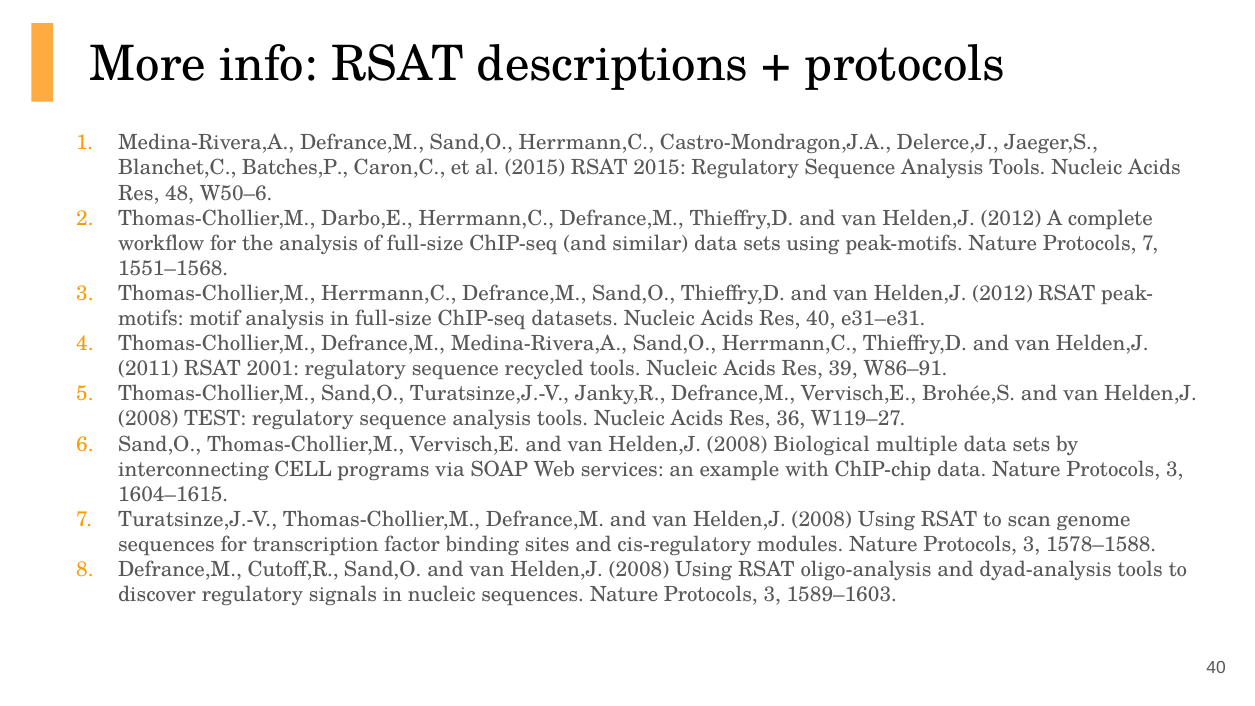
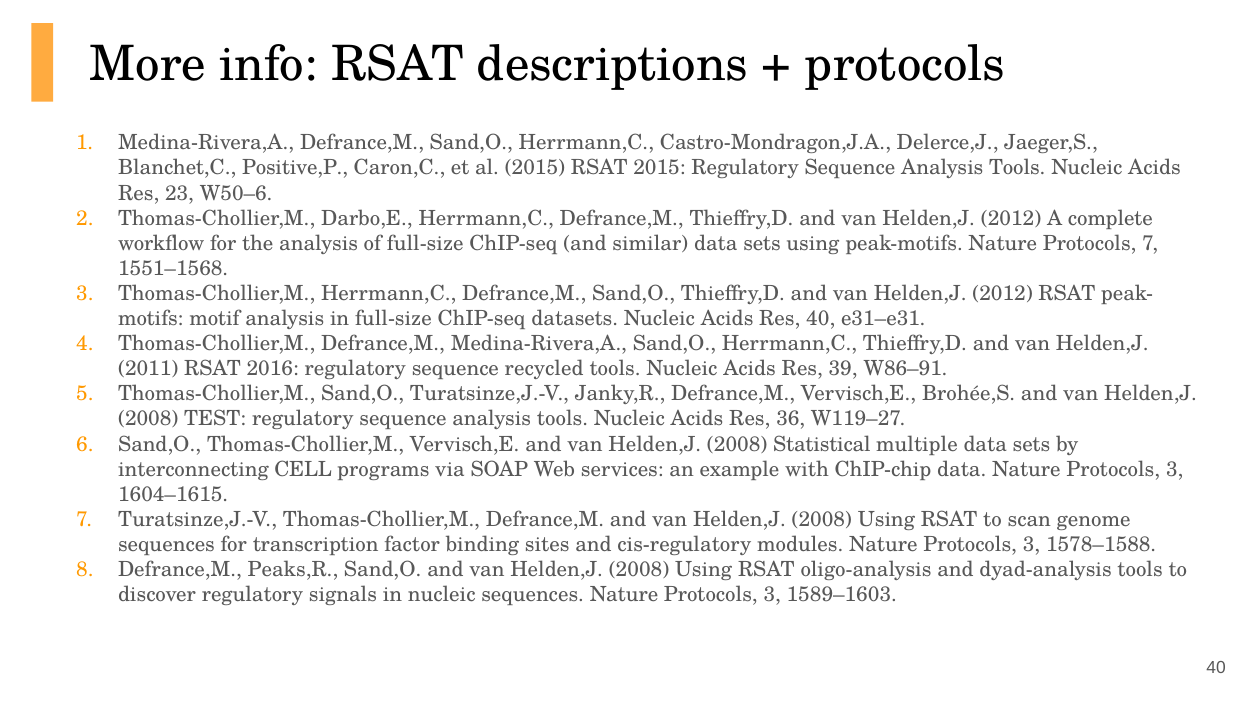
Batches,P: Batches,P -> Positive,P
48: 48 -> 23
2001: 2001 -> 2016
Biological: Biological -> Statistical
Cutoff,R: Cutoff,R -> Peaks,R
